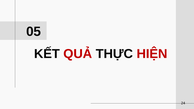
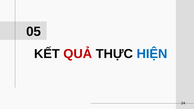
HIỆN colour: red -> blue
